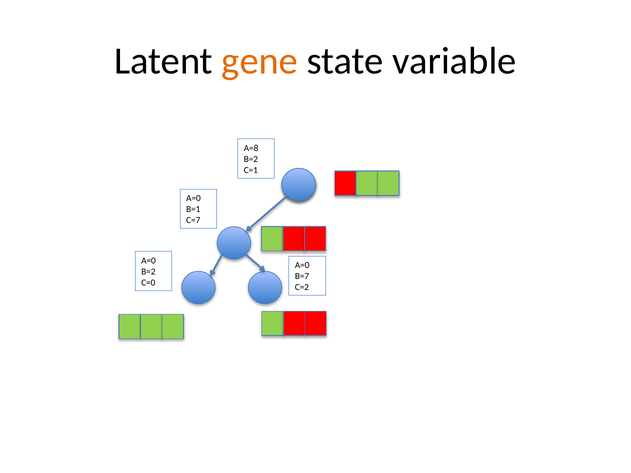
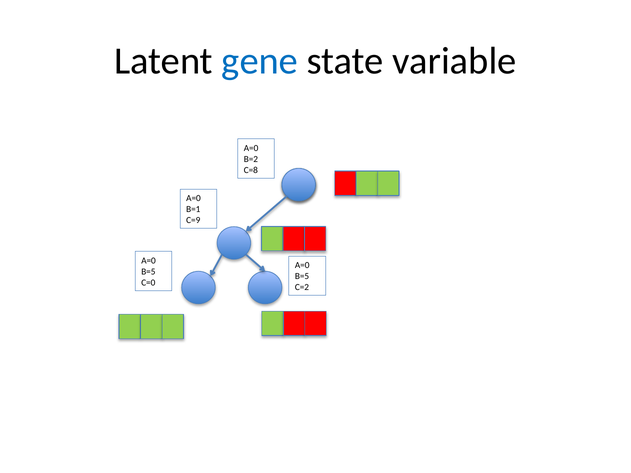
gene colour: orange -> blue
A=8 at (251, 148): A=8 -> A=0
C=1: C=1 -> C=8
C=7: C=7 -> C=9
B=2 at (148, 272): B=2 -> B=5
B=7 at (302, 277): B=7 -> B=5
